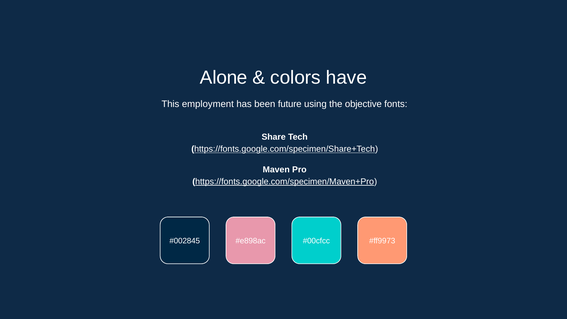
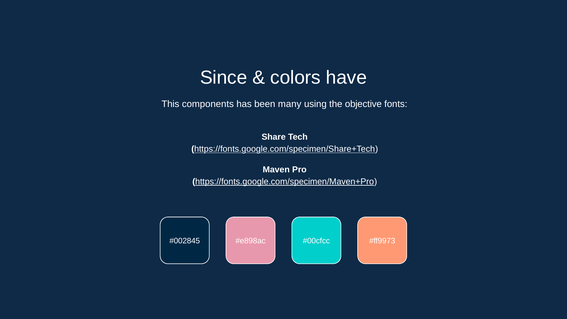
Alone: Alone -> Since
employment: employment -> components
future: future -> many
